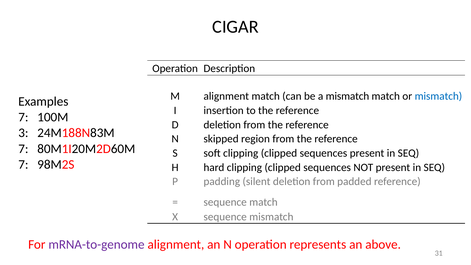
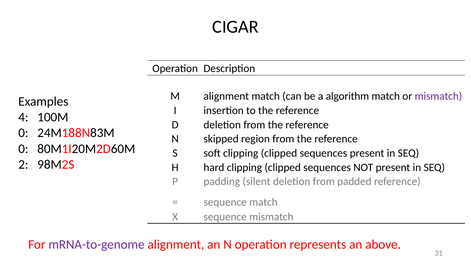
a mismatch: mismatch -> algorithm
mismatch at (438, 96) colour: blue -> purple
7 at (23, 117): 7 -> 4
3 at (23, 133): 3 -> 0
7 at (23, 149): 7 -> 0
7 at (23, 164): 7 -> 2
